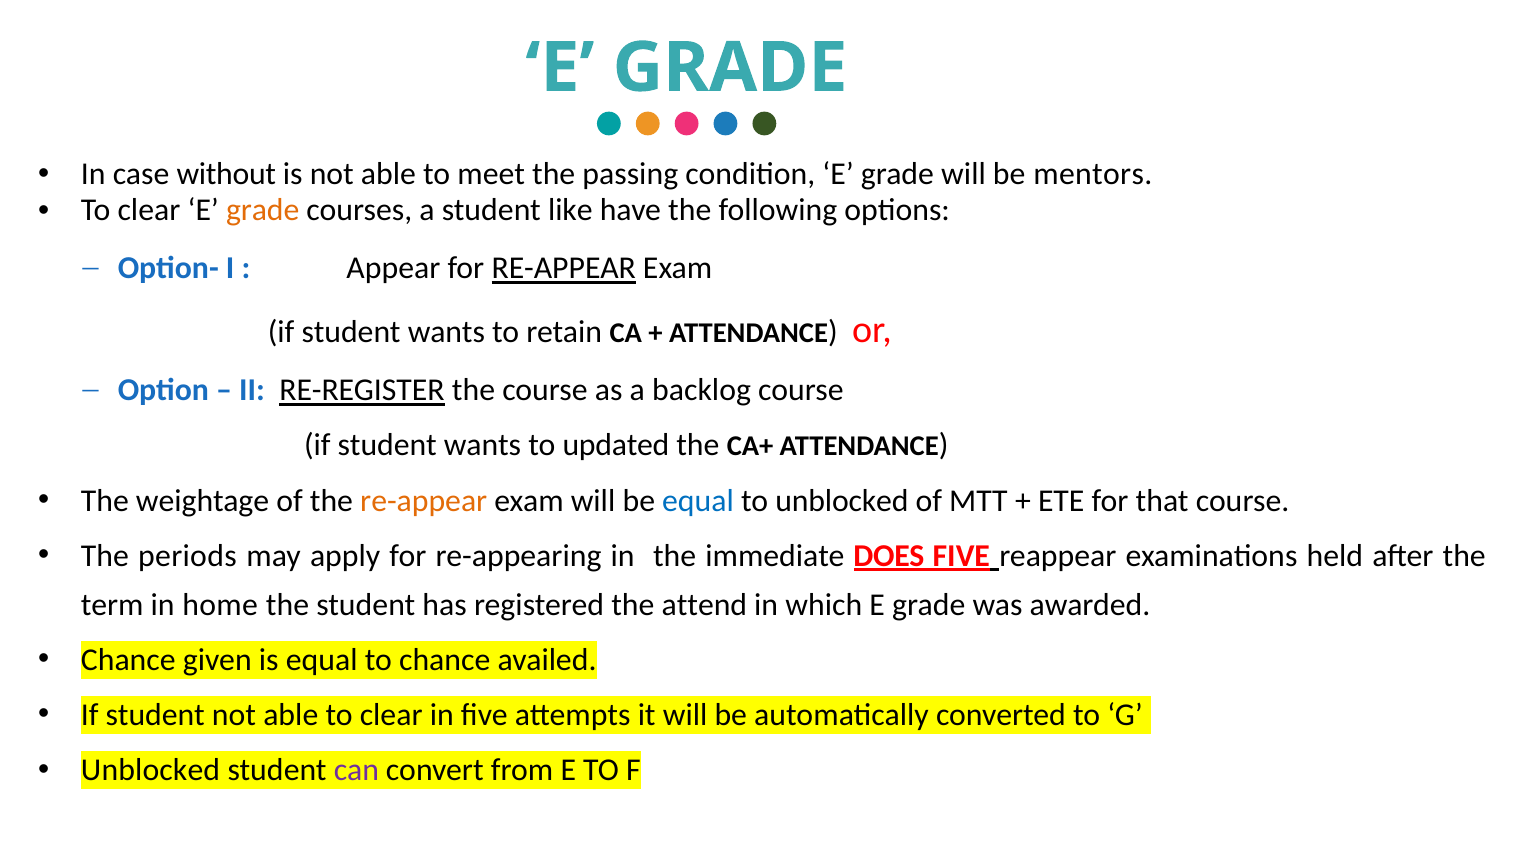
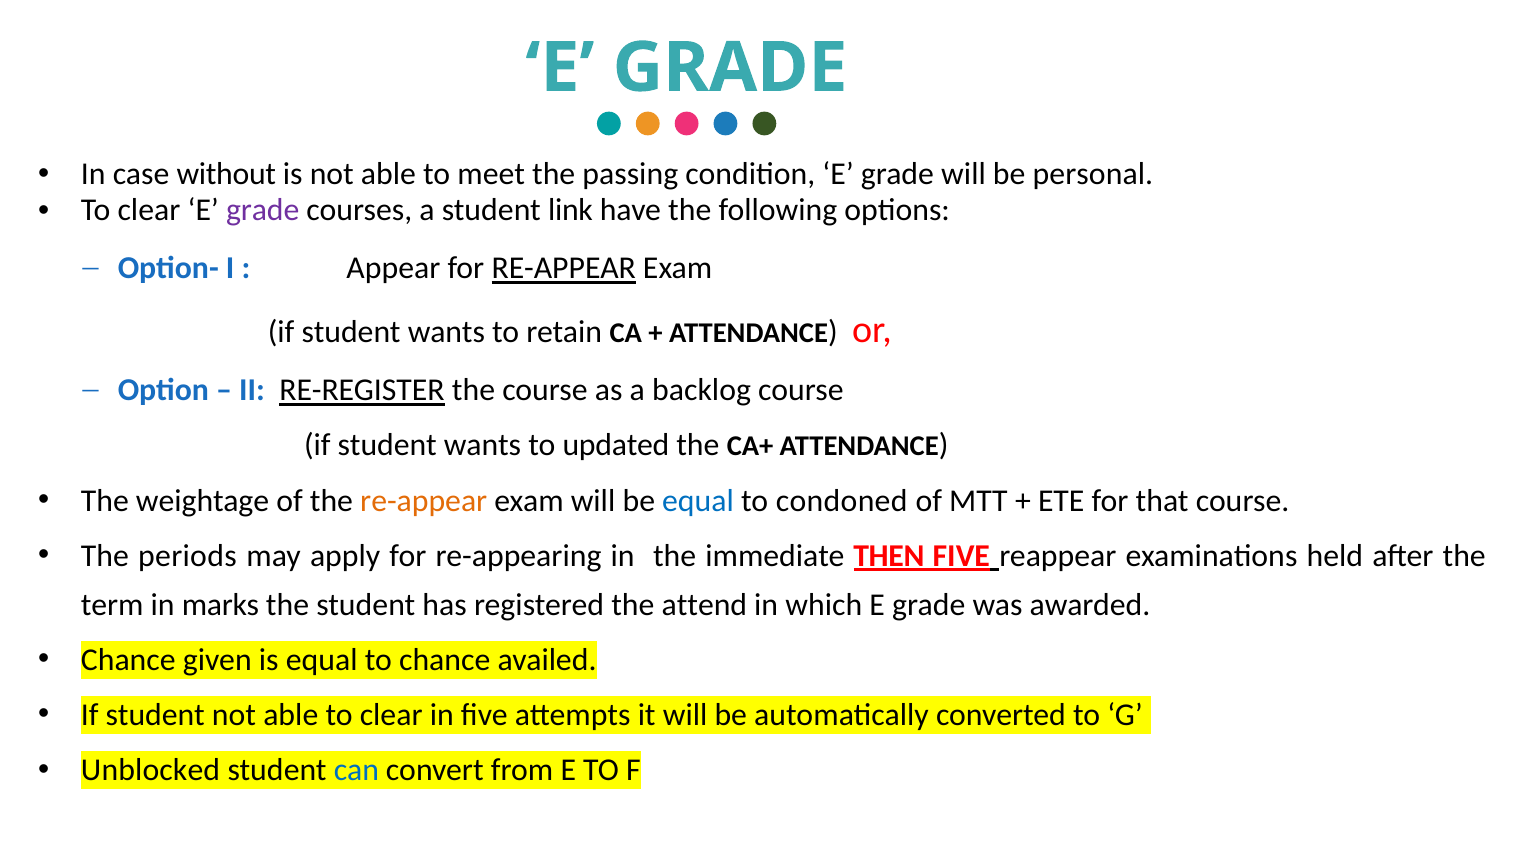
mentors: mentors -> personal
grade at (263, 211) colour: orange -> purple
like: like -> link
to unblocked: unblocked -> condoned
DOES: DOES -> THEN
home: home -> marks
can colour: purple -> blue
